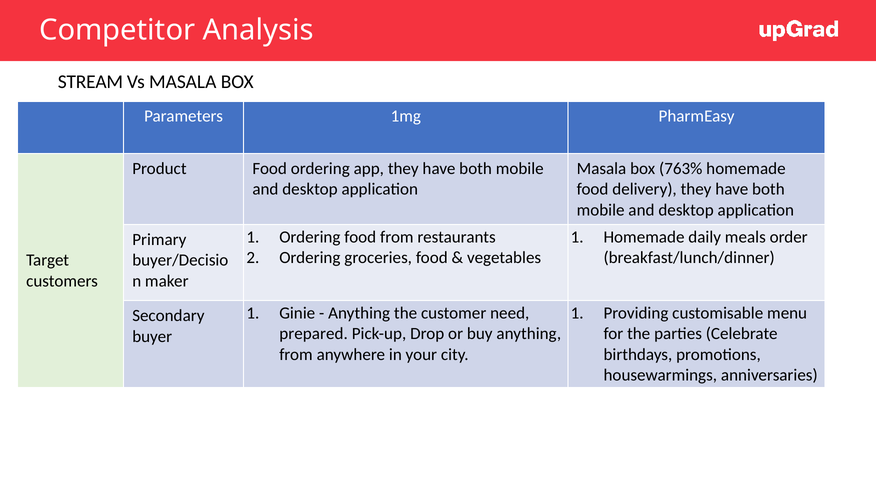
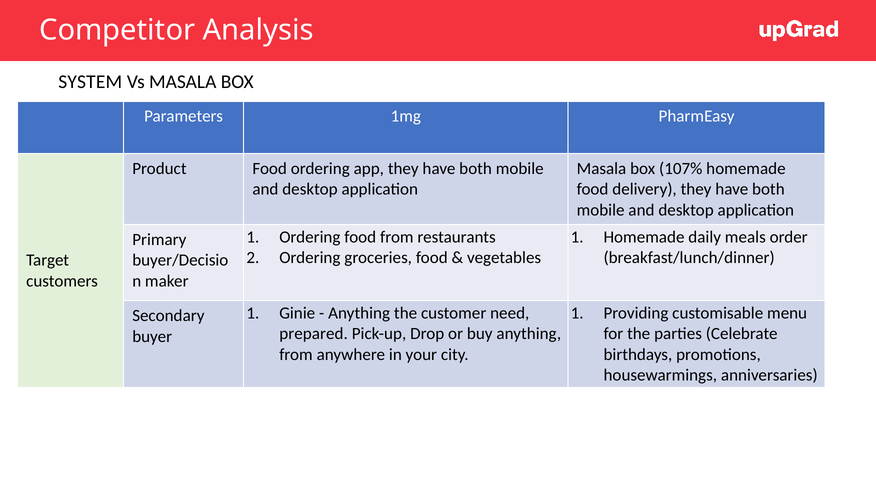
STREAM: STREAM -> SYSTEM
763%: 763% -> 107%
